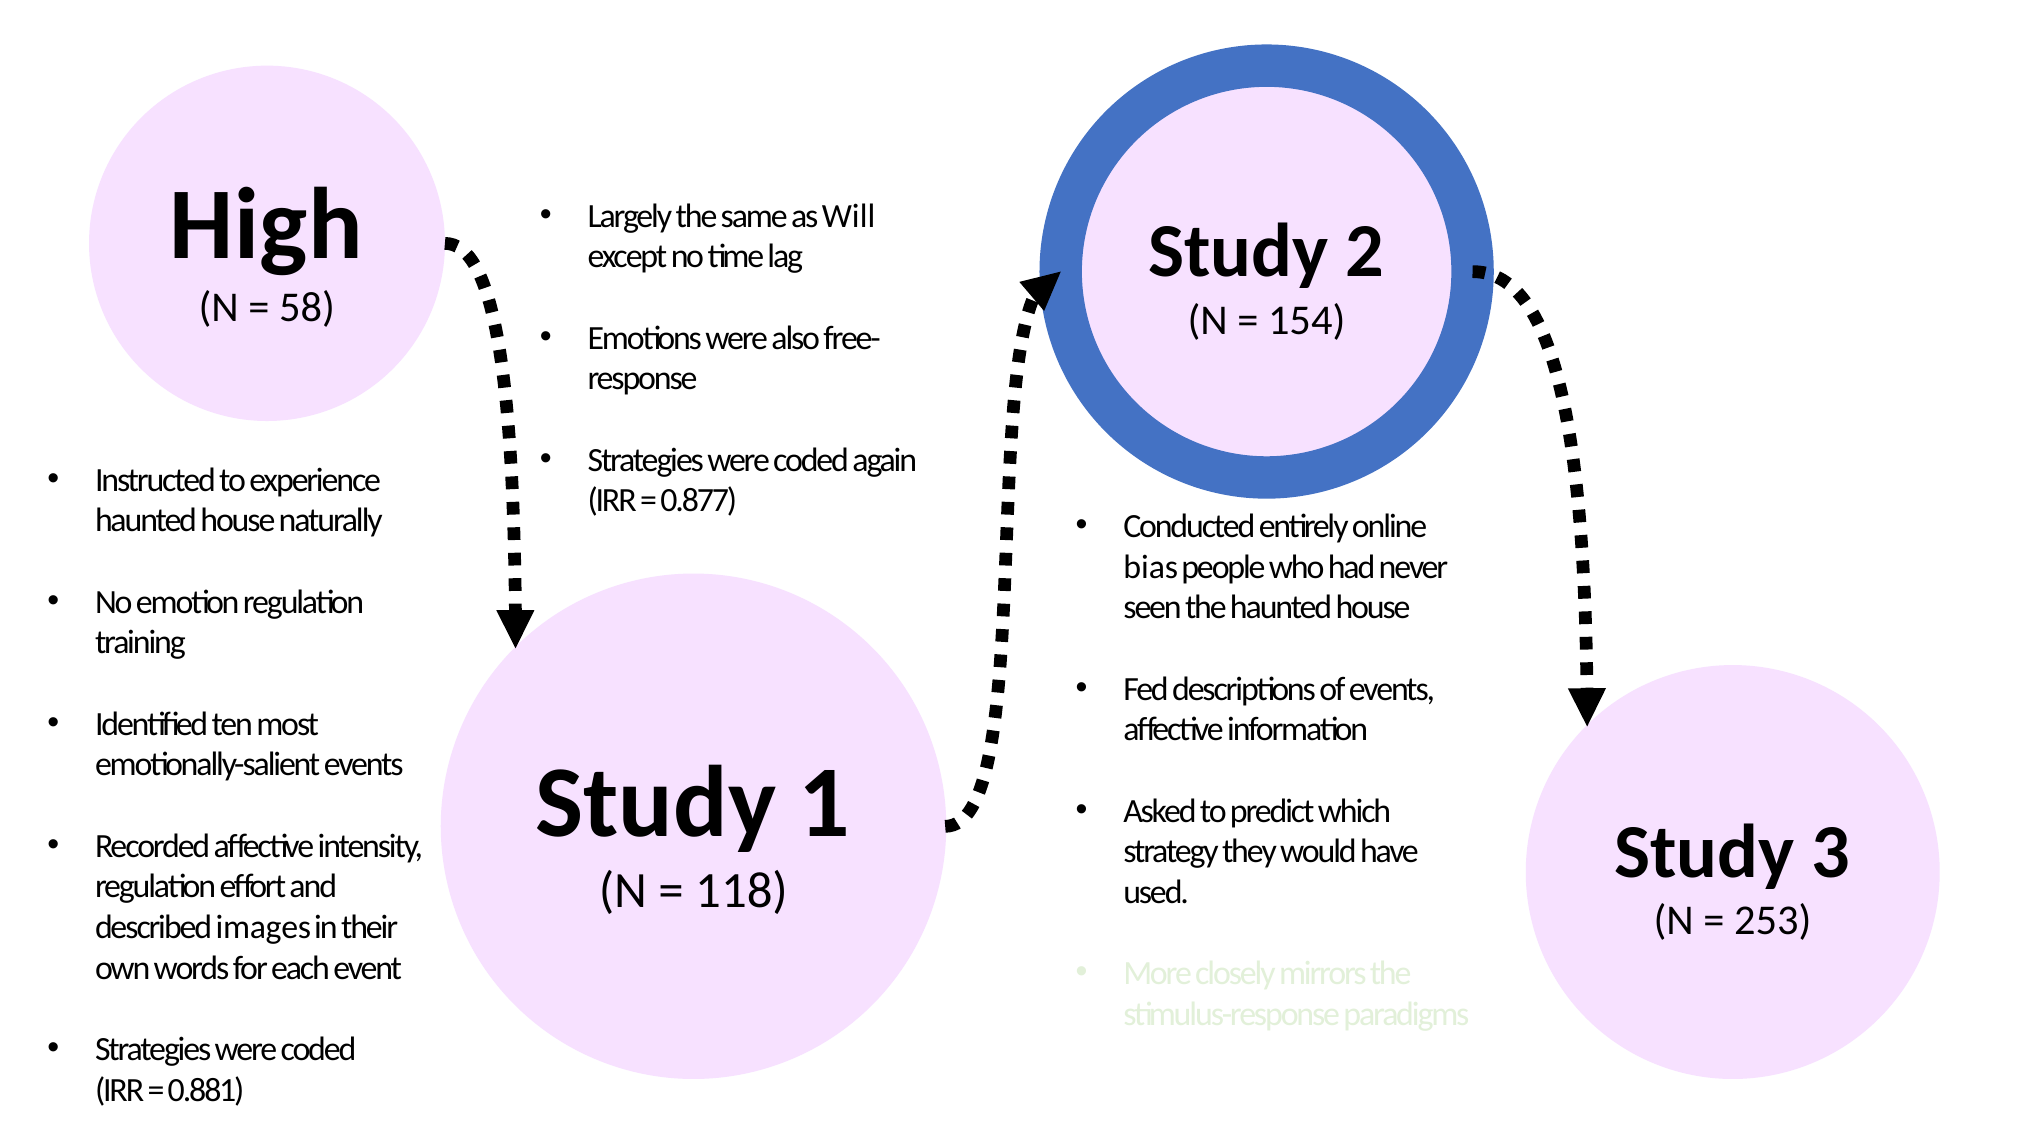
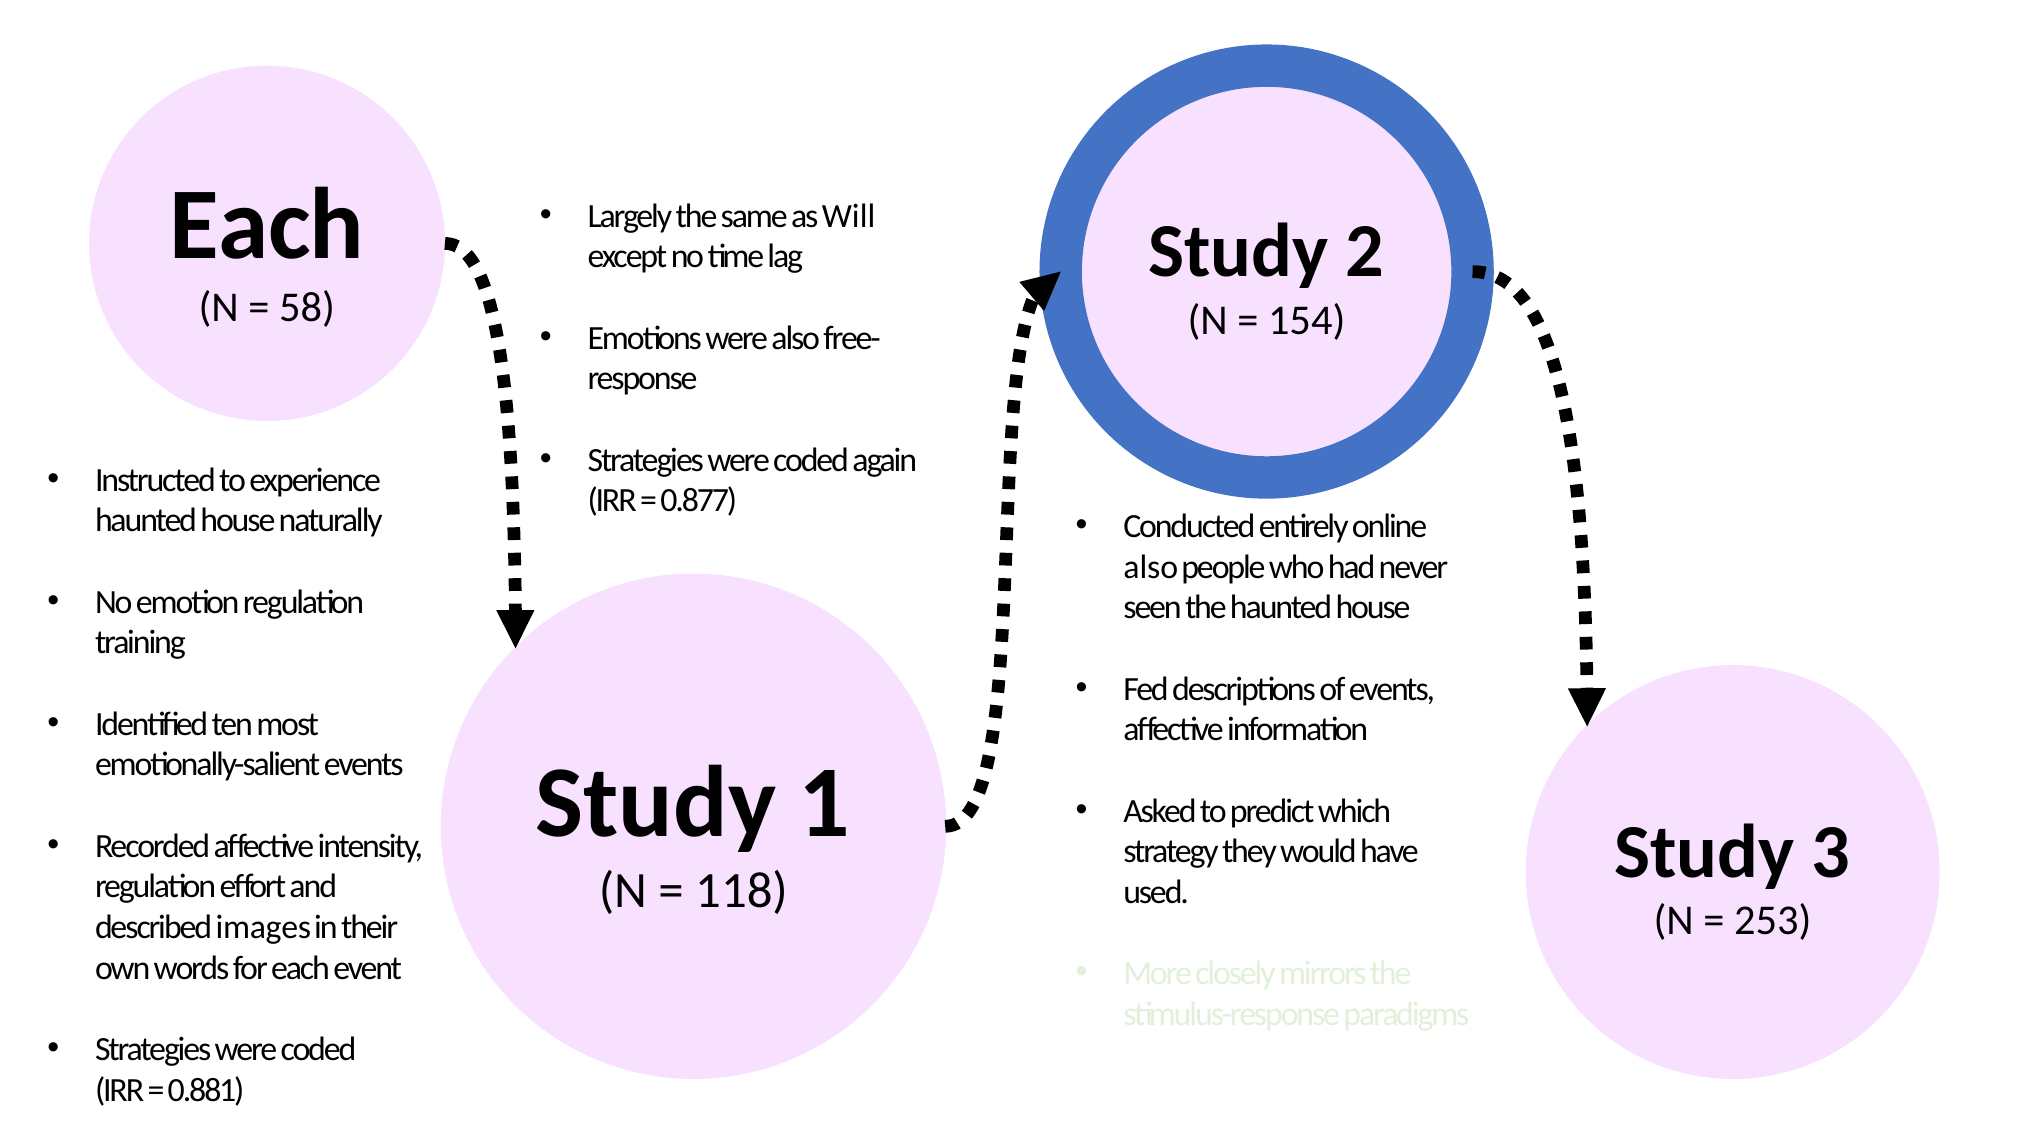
High at (266, 225): High -> Each
bias at (1151, 567): bias -> also
